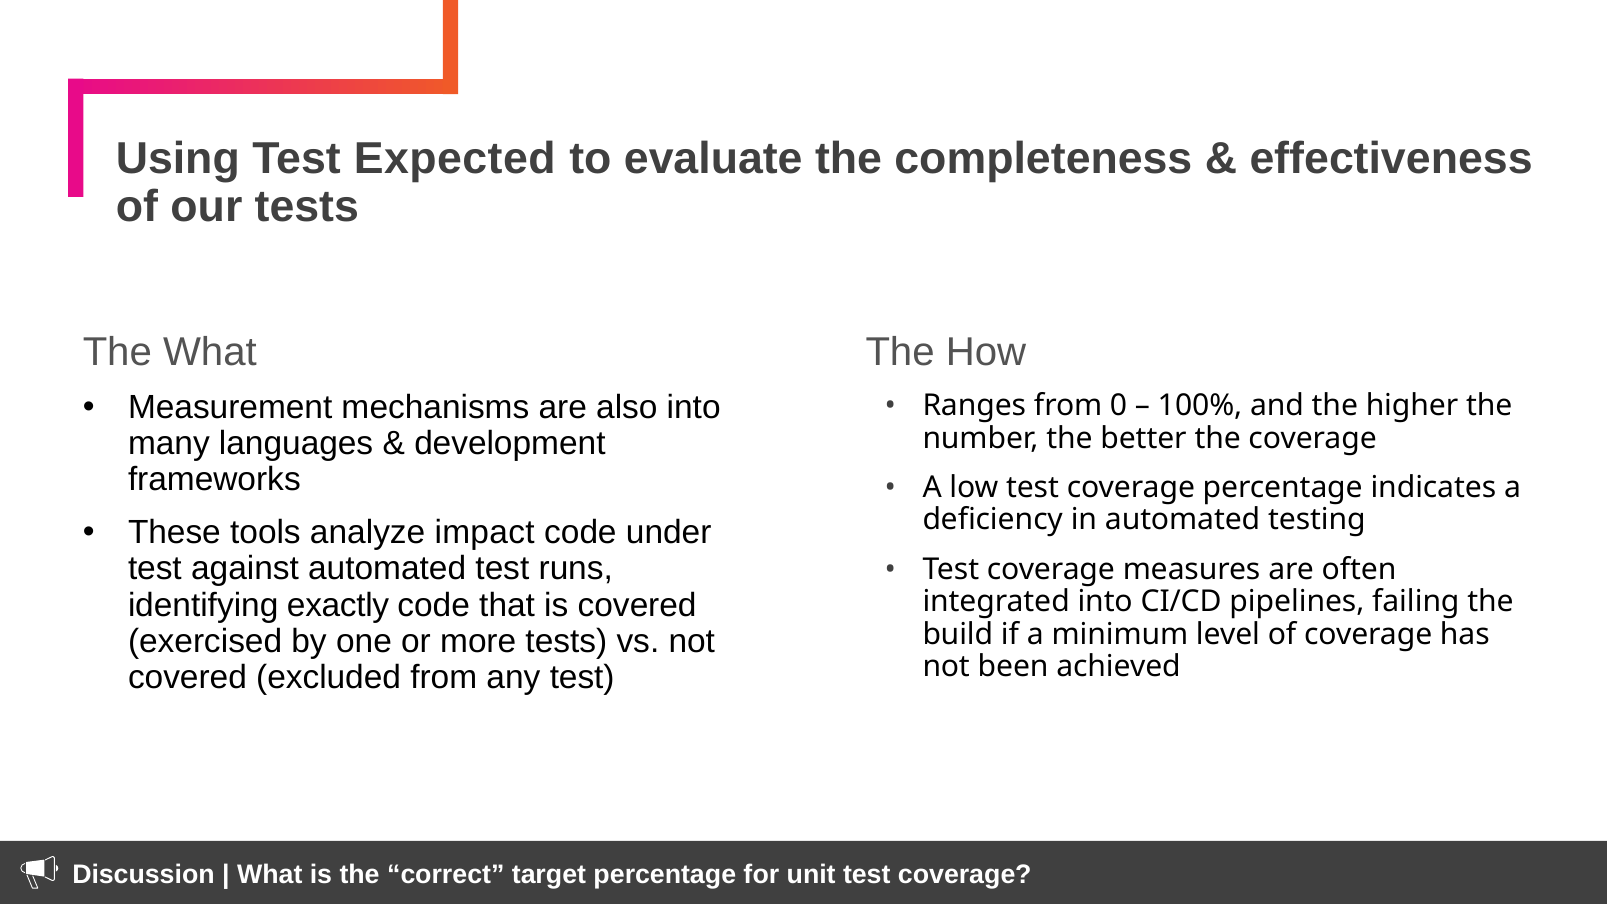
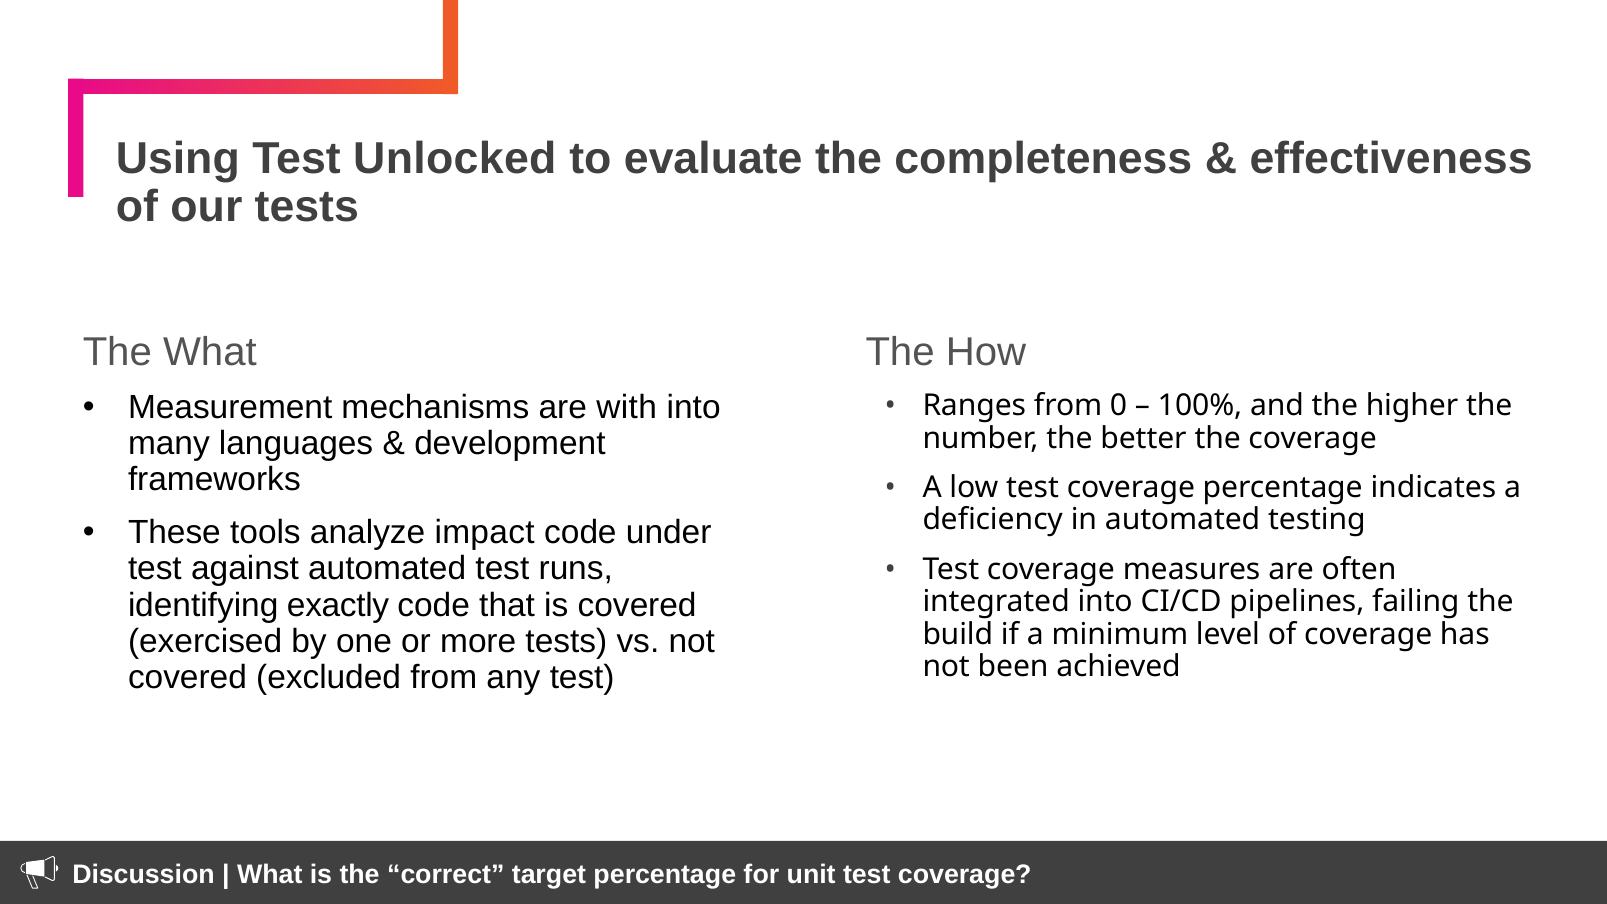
Expected: Expected -> Unlocked
also: also -> with
